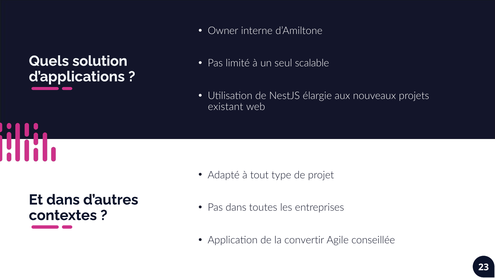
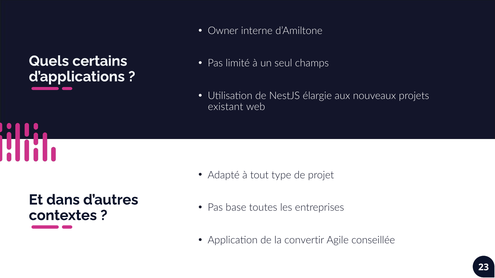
solution: solution -> certains
scalable: scalable -> champs
Pas dans: dans -> base
